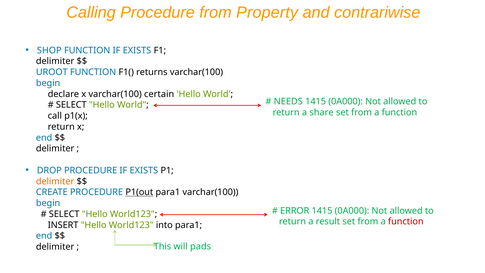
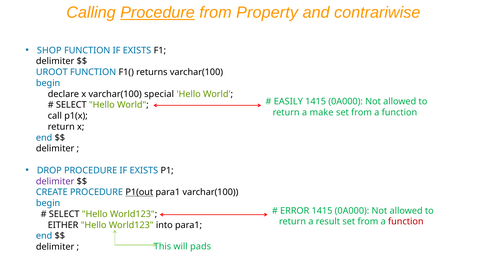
Procedure at (157, 13) underline: none -> present
certain: certain -> special
NEEDS: NEEDS -> EASILY
share: share -> make
delimiter at (55, 181) colour: orange -> purple
INSERT: INSERT -> EITHER
